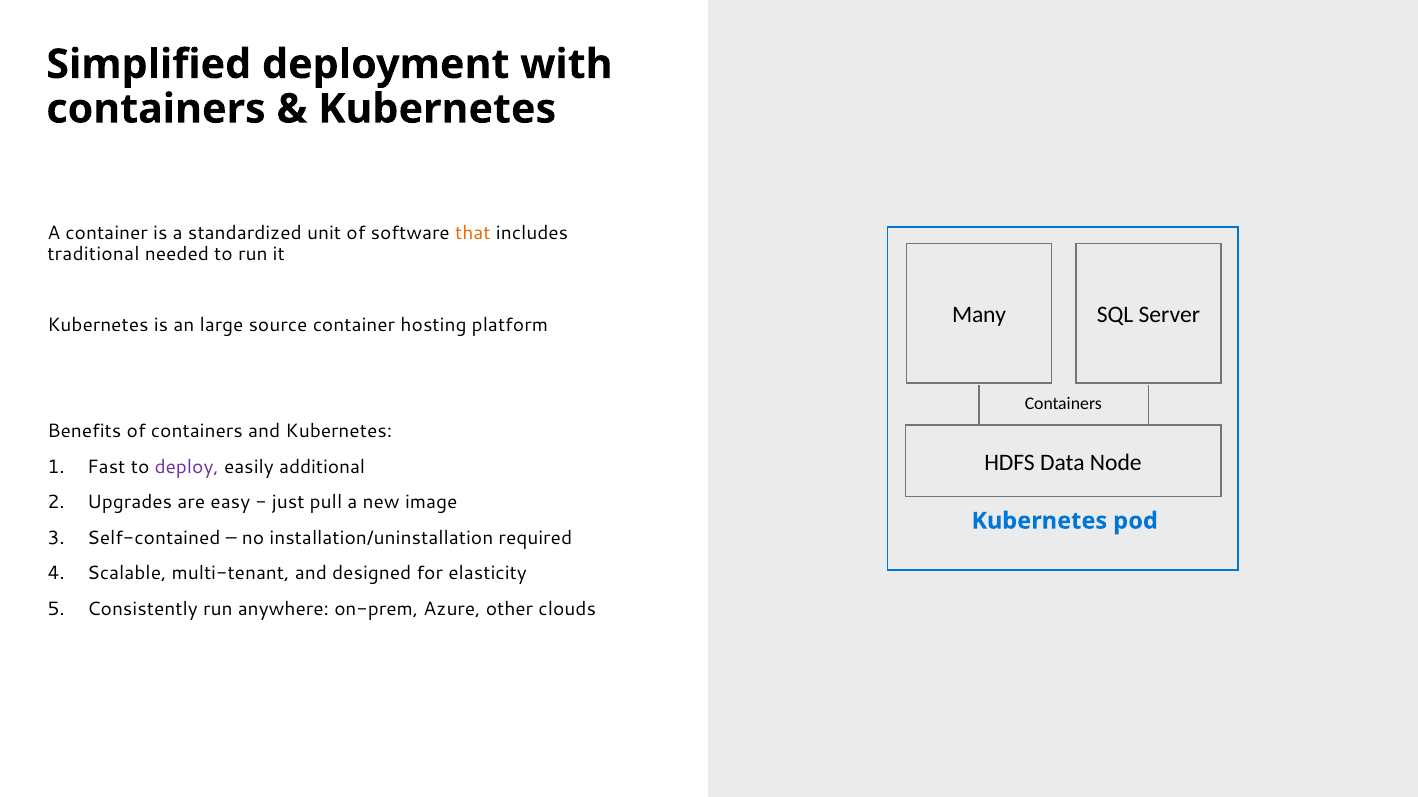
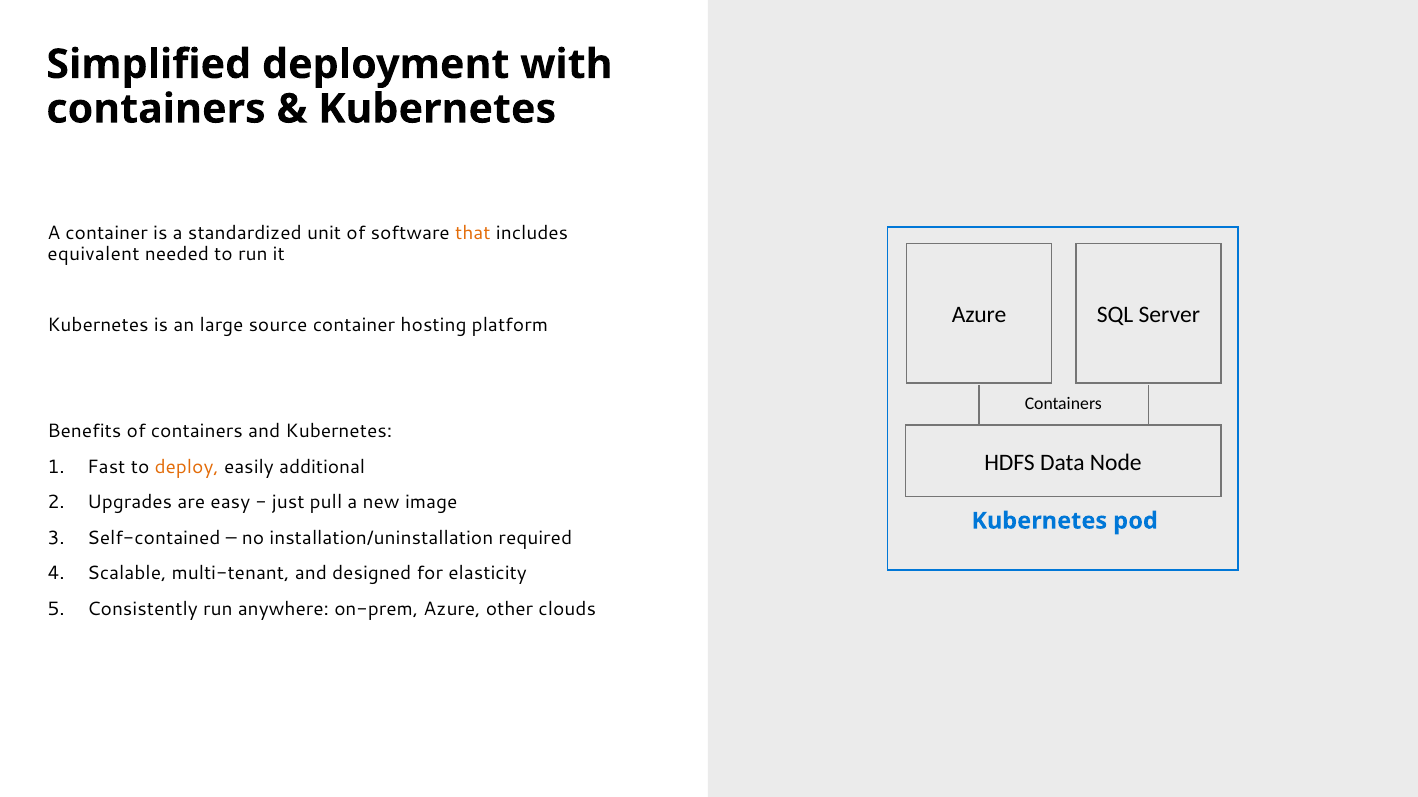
traditional: traditional -> equivalent
Many at (979, 315): Many -> Azure
deploy colour: purple -> orange
